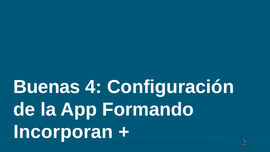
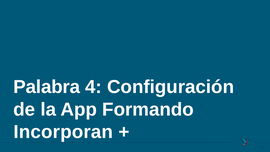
Buenas: Buenas -> Palabra
